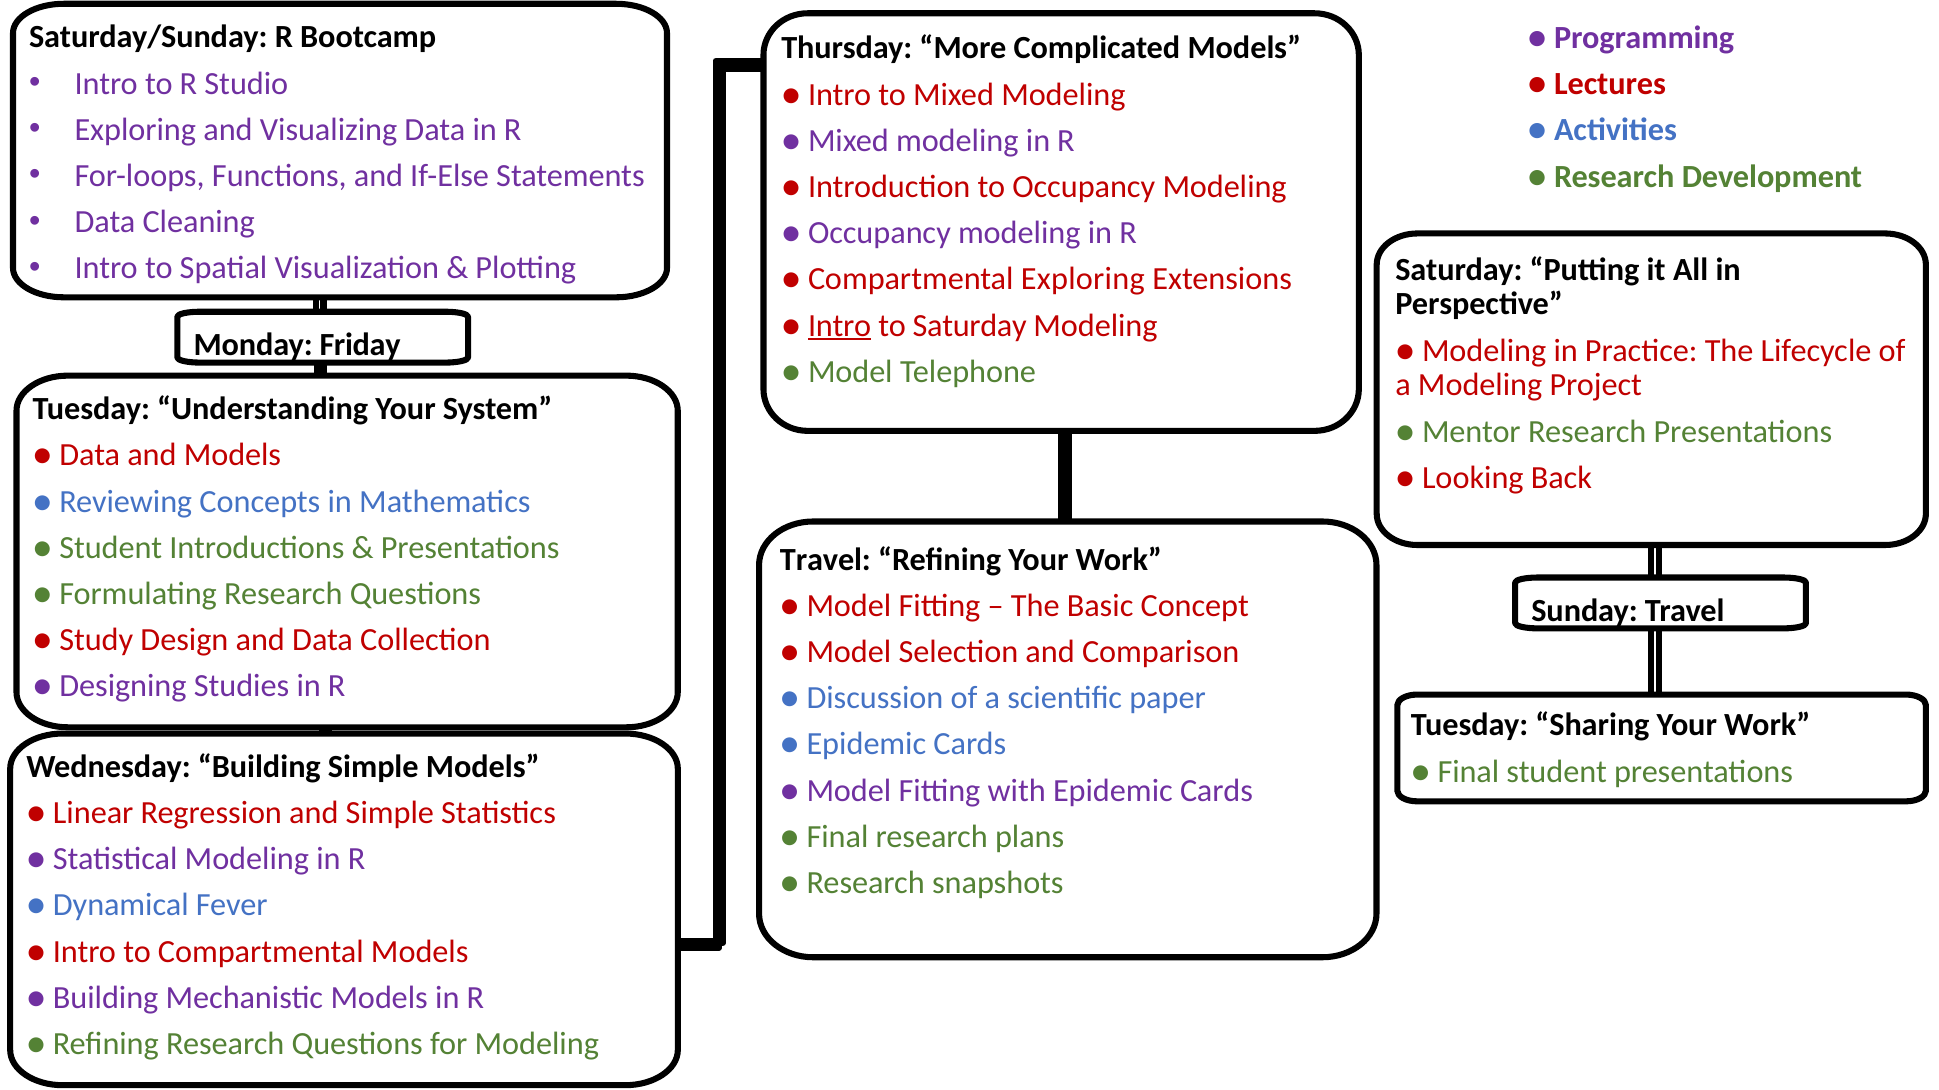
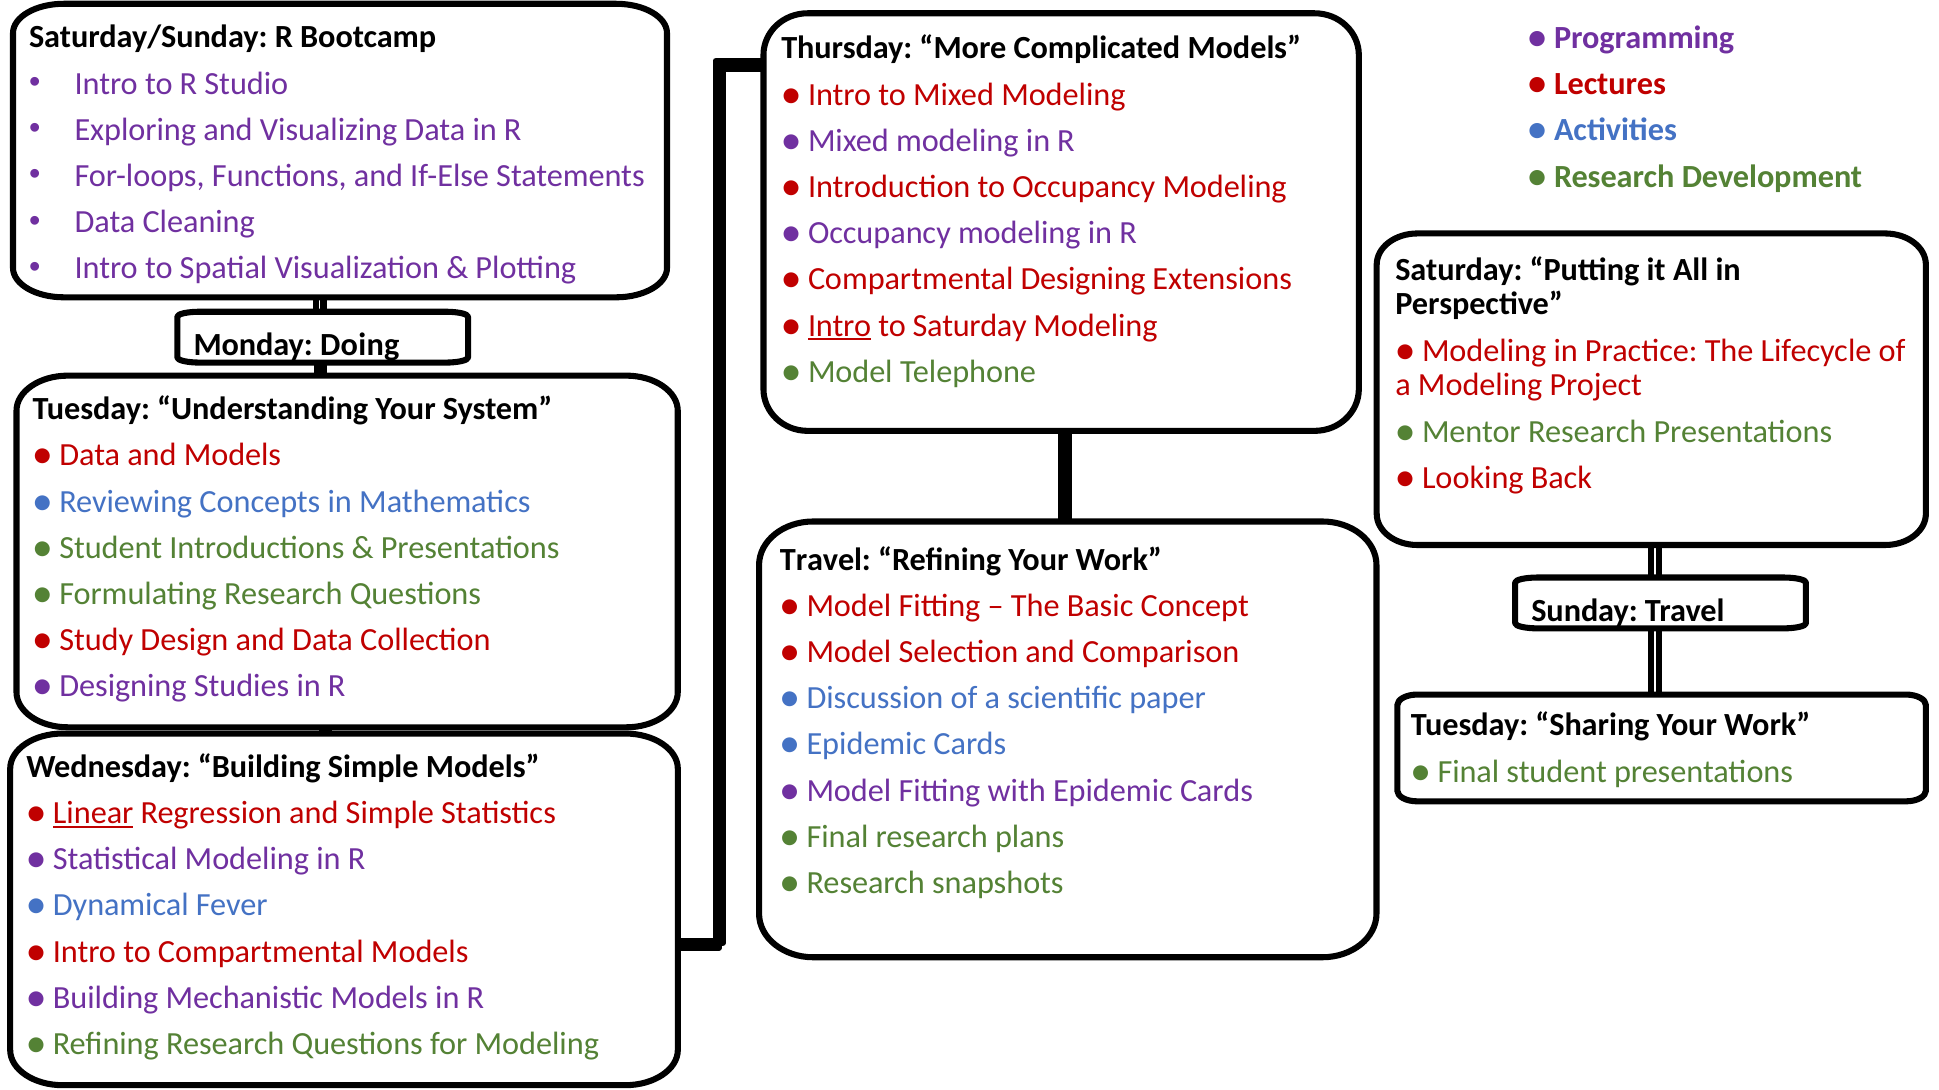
Compartmental Exploring: Exploring -> Designing
Friday: Friday -> Doing
Linear underline: none -> present
